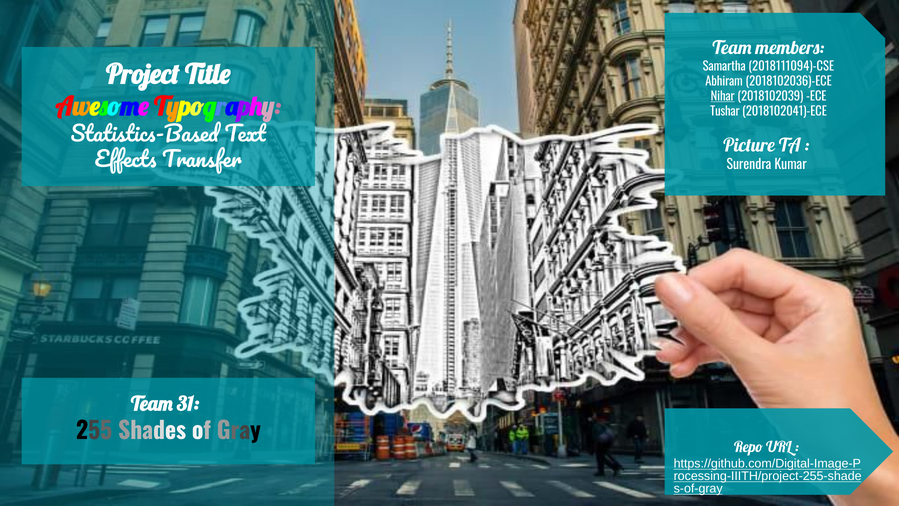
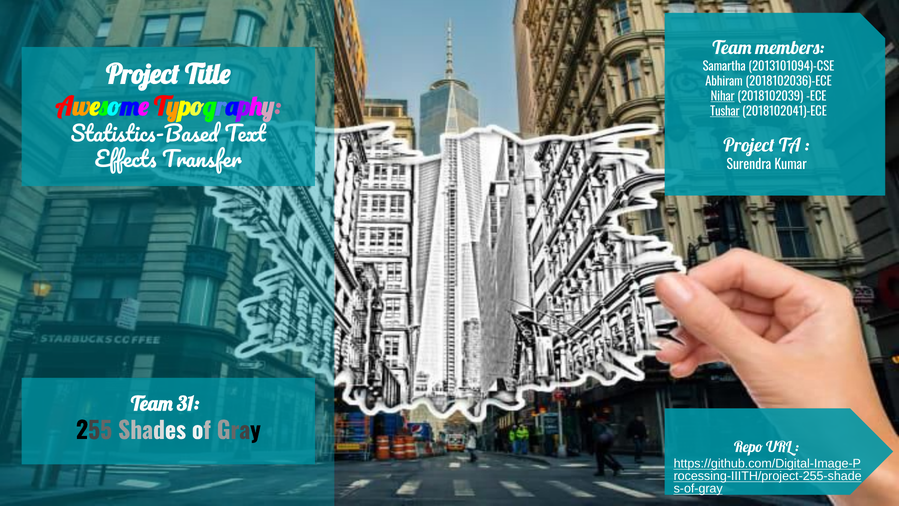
2018111094)-CSE: 2018111094)-CSE -> 2013101094)-CSE
Tushar underline: none -> present
Picture at (749, 146): Picture -> Project
